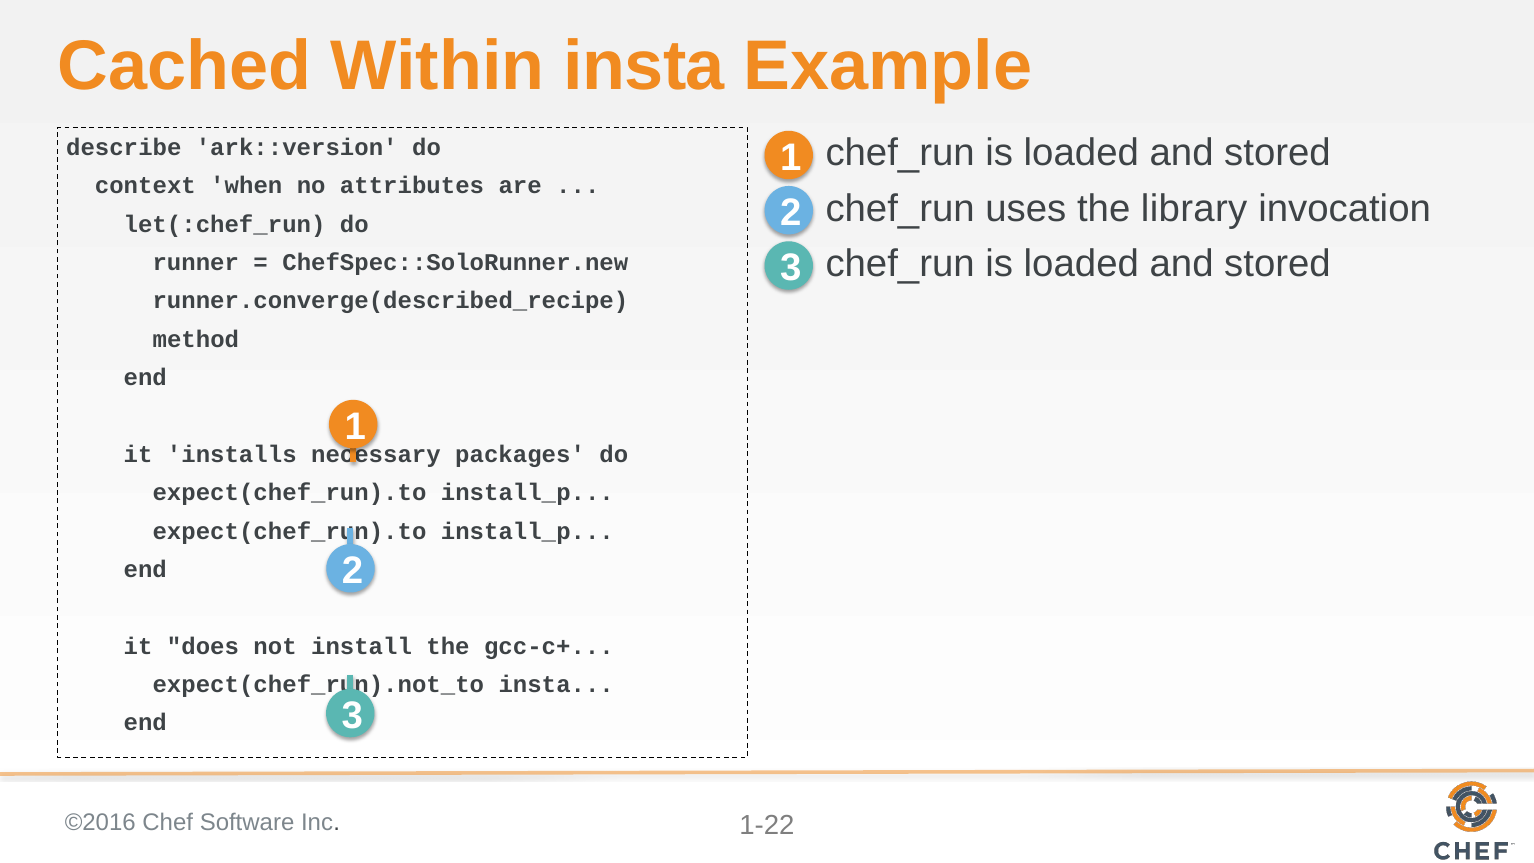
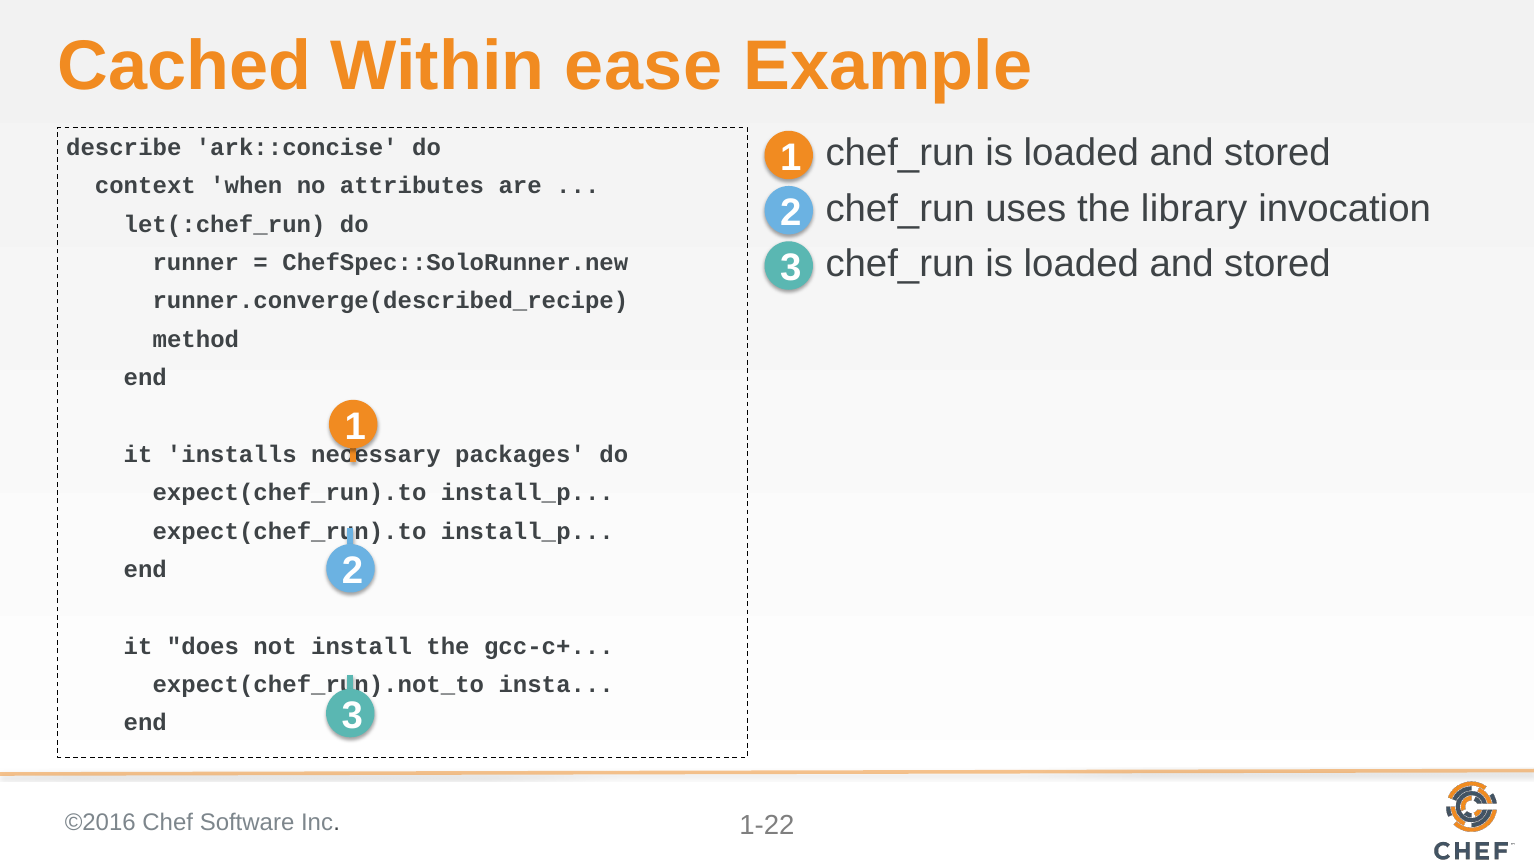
Within insta: insta -> ease
ark::version: ark::version -> ark::concise
